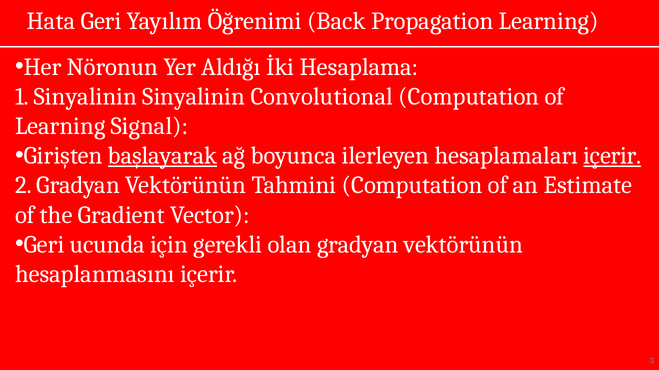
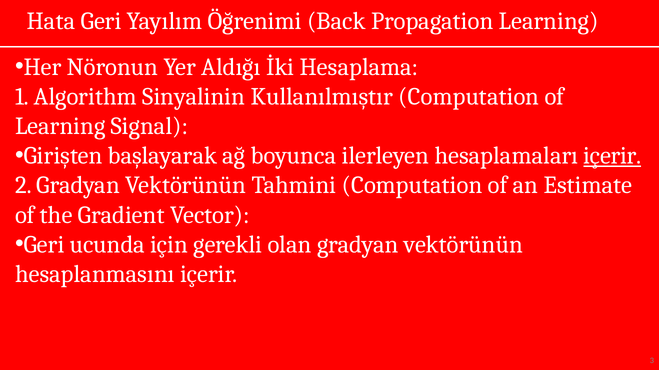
1 Sinyalinin: Sinyalinin -> Algorithm
Convolutional: Convolutional -> Kullanılmıştır
başlayarak underline: present -> none
